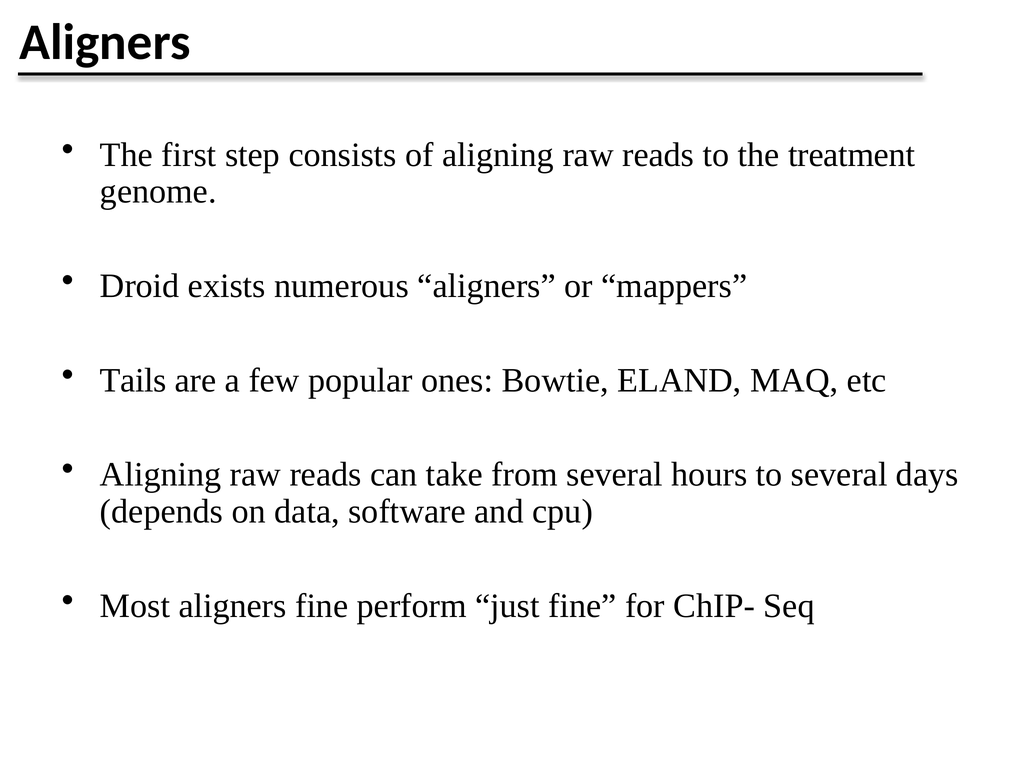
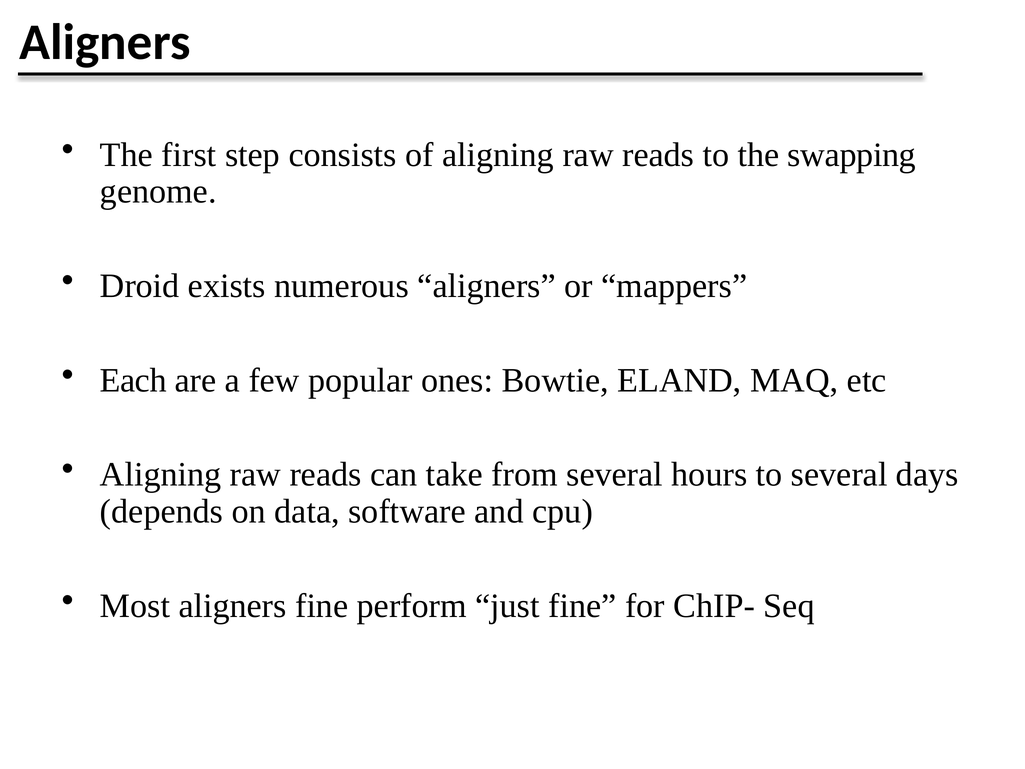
treatment: treatment -> swapping
Tails: Tails -> Each
